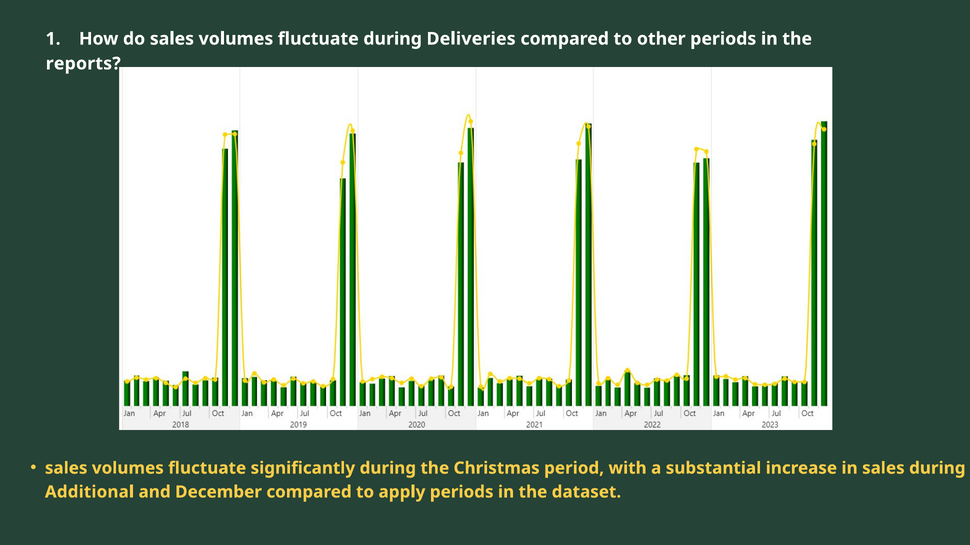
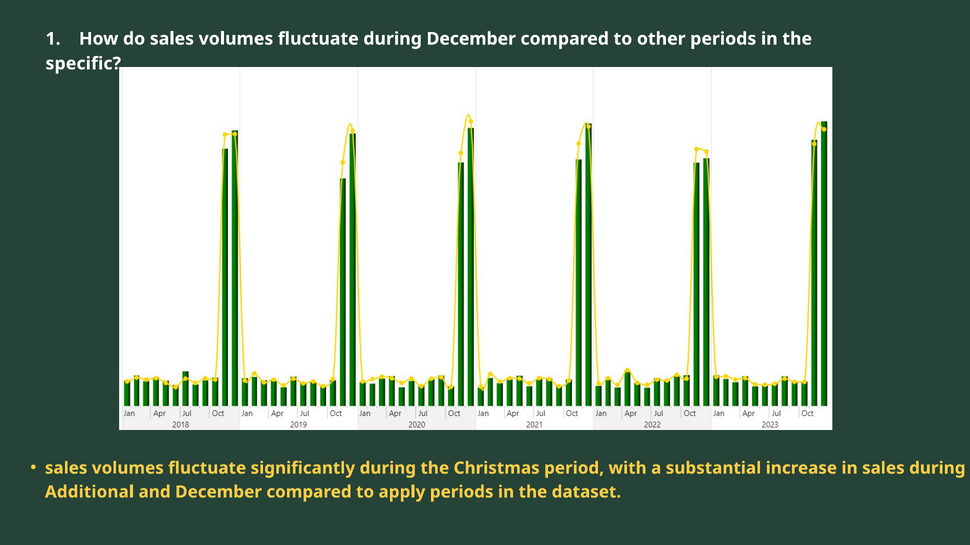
during Deliveries: Deliveries -> December
reports: reports -> specific
